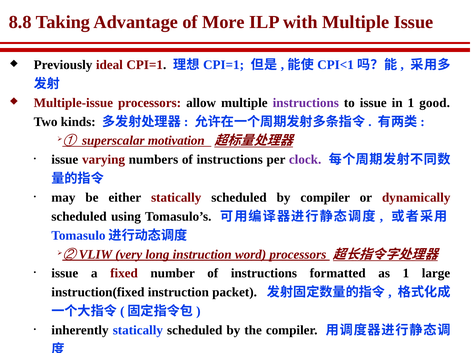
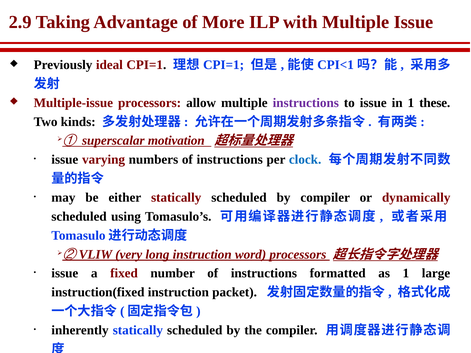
8.8: 8.8 -> 2.9
good: good -> these
clock colour: purple -> blue
